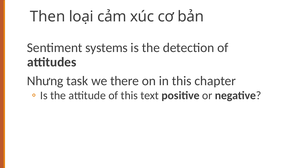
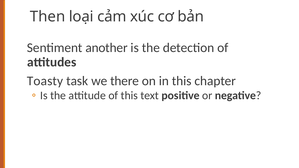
systems: systems -> another
Nhưng: Nhưng -> Toasty
